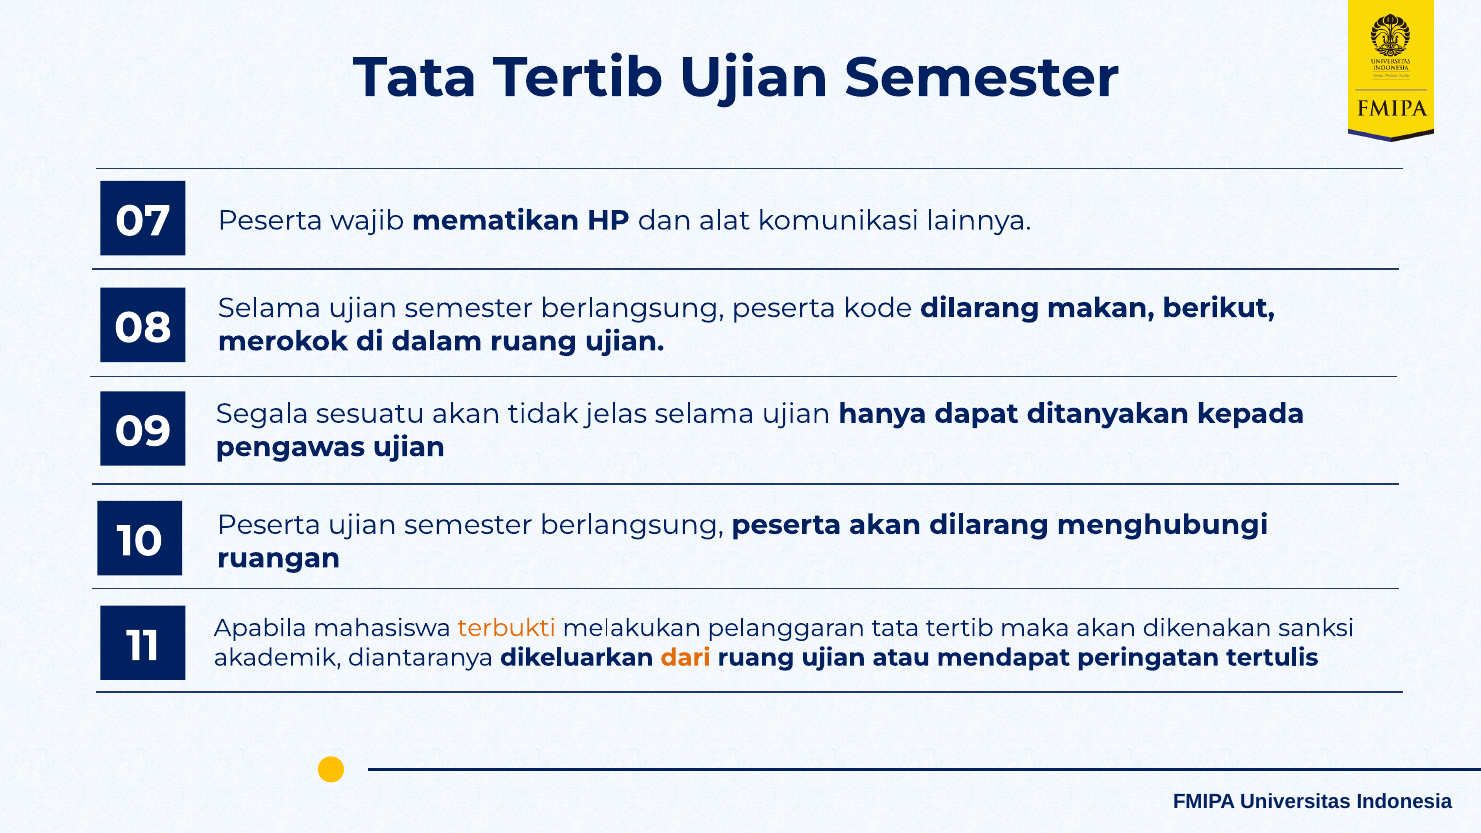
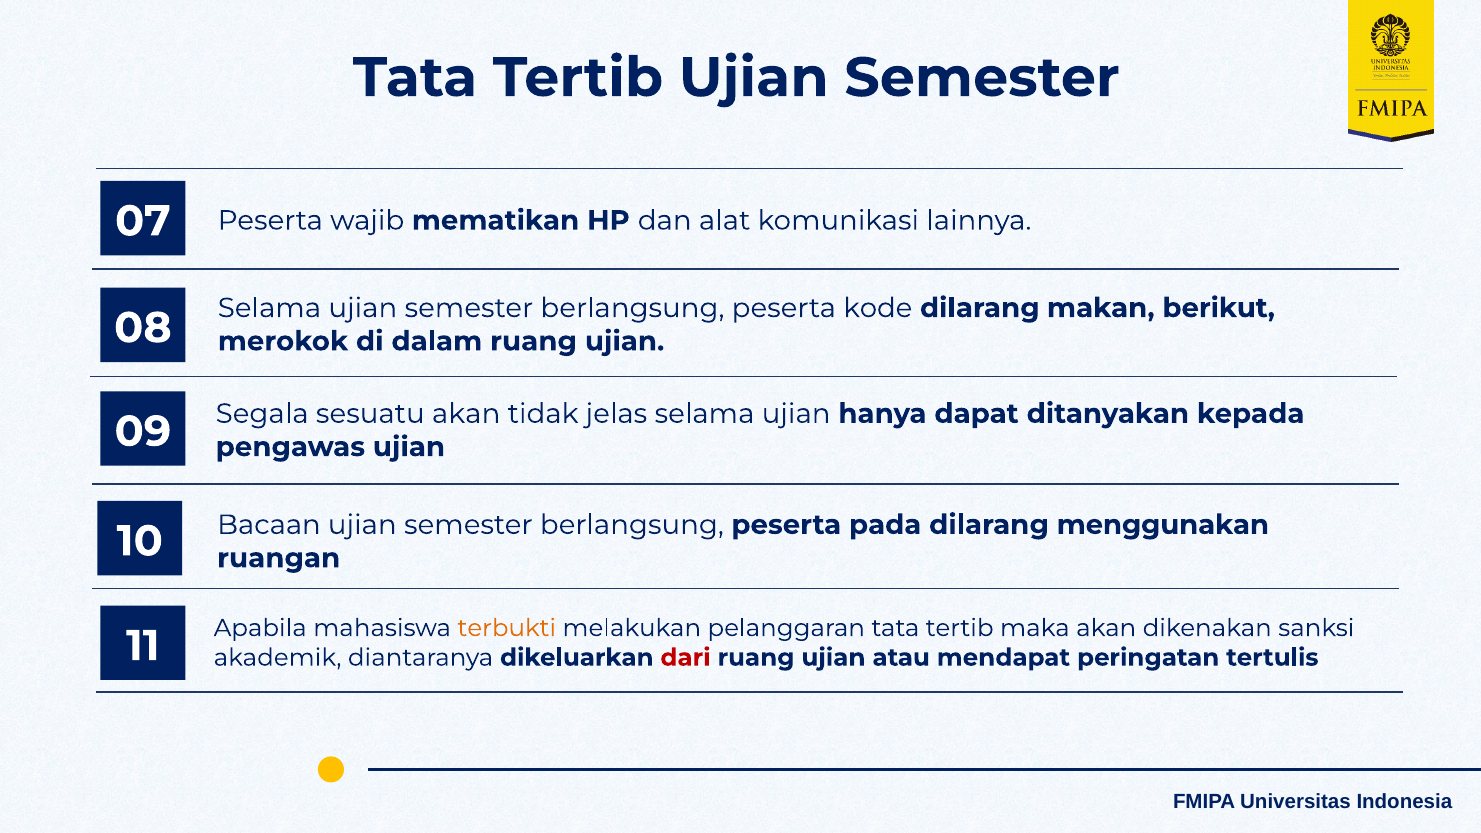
Peserta at (269, 525): Peserta -> Bacaan
peserta akan: akan -> pada
menghubungi: menghubungi -> menggunakan
dari colour: orange -> red
